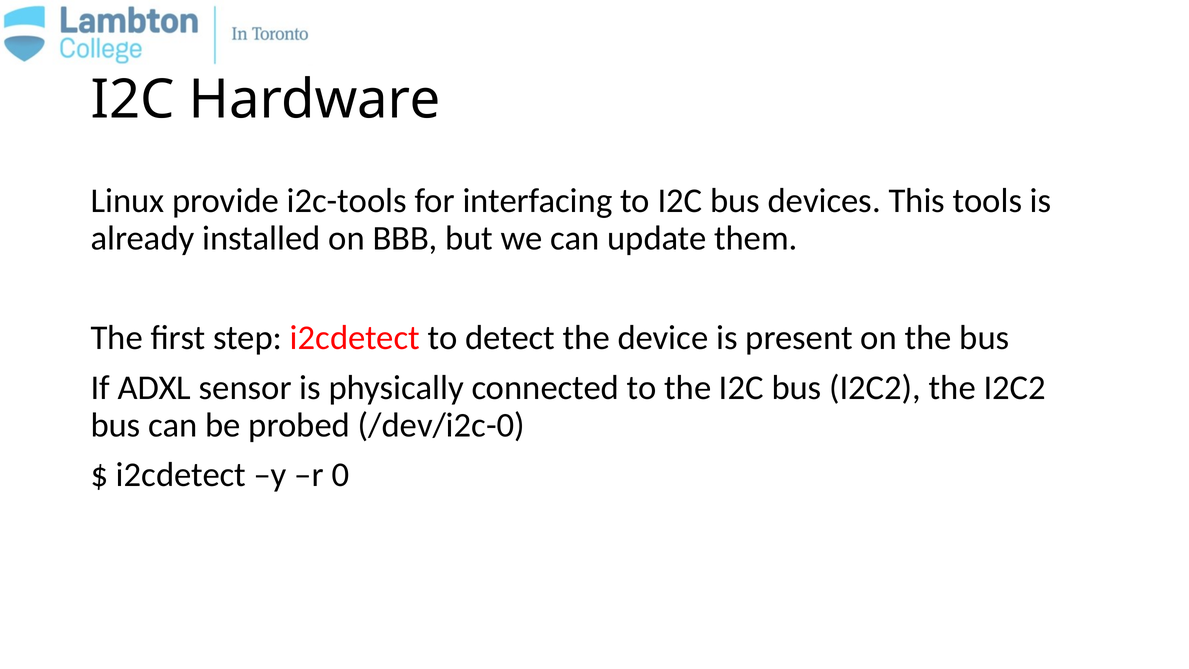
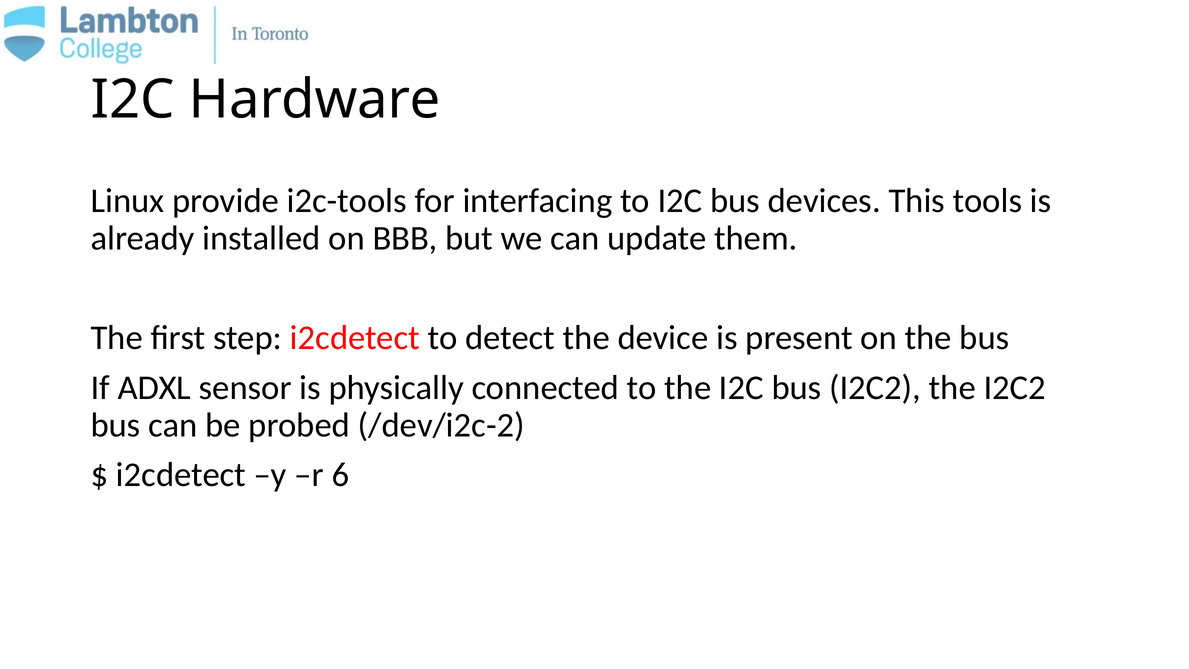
/dev/i2c-0: /dev/i2c-0 -> /dev/i2c-2
0: 0 -> 6
